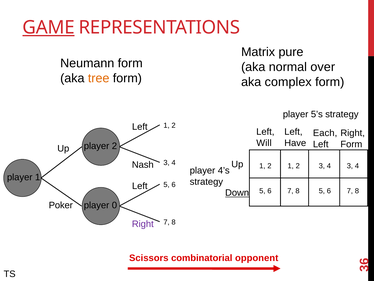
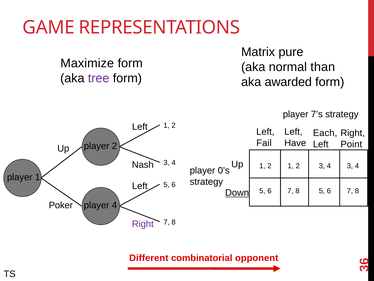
GAME underline: present -> none
Neumann: Neumann -> Maximize
over: over -> than
tree colour: orange -> purple
complex: complex -> awarded
5’s: 5’s -> 7’s
Will: Will -> Fail
Form at (351, 144): Form -> Point
4’s: 4’s -> 0’s
player 0: 0 -> 4
Scissors: Scissors -> Different
